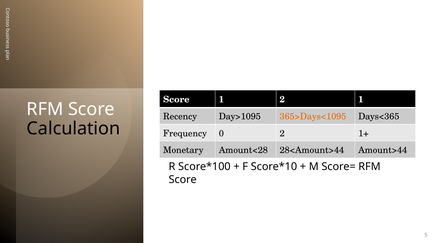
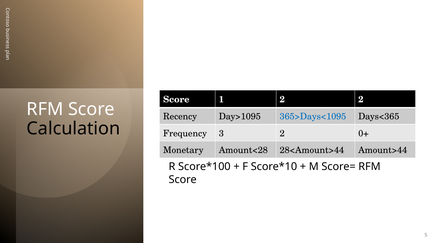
2 1: 1 -> 2
365>Days<1095 colour: orange -> blue
0: 0 -> 3
1+: 1+ -> 0+
